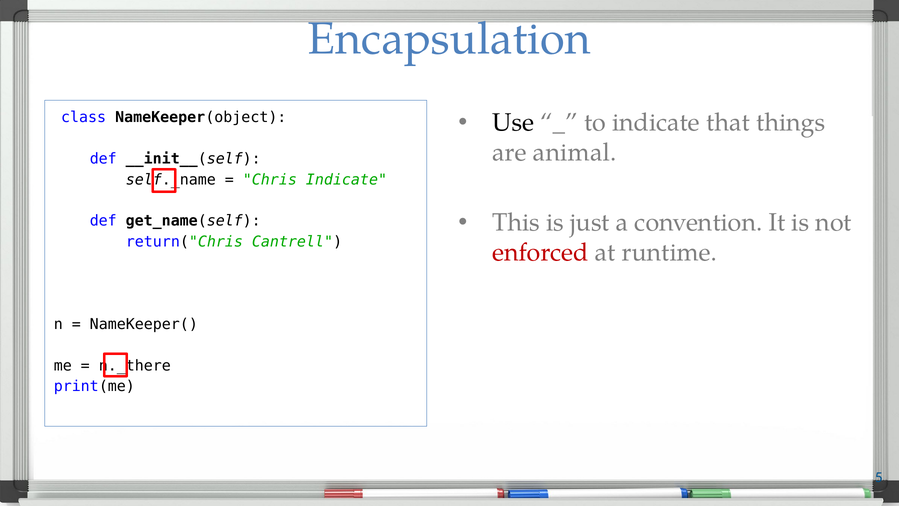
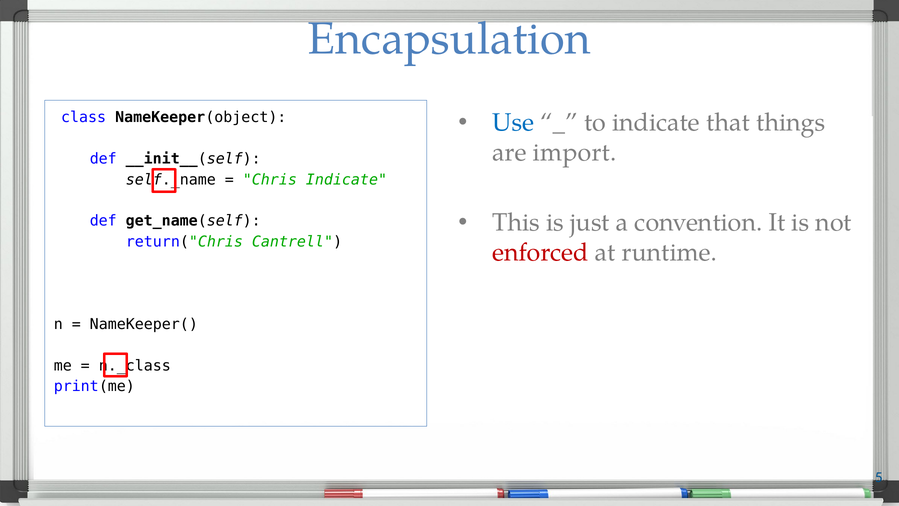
Use colour: black -> blue
animal: animal -> import
n._there: n._there -> n._class
